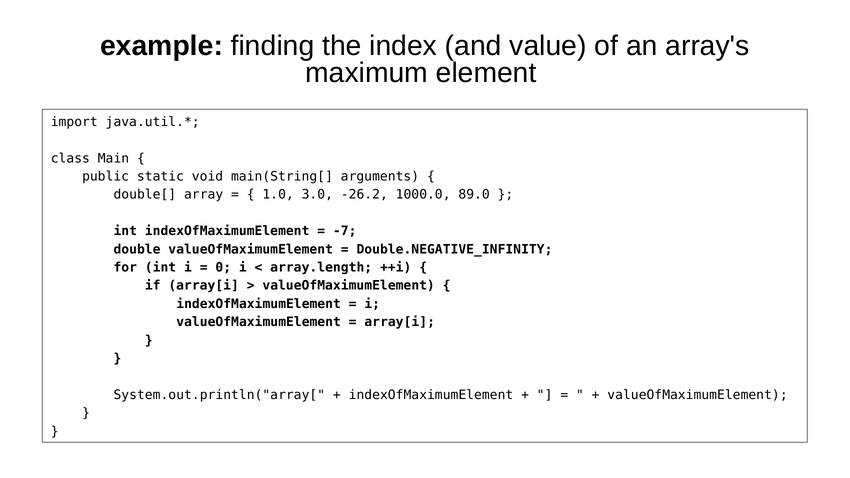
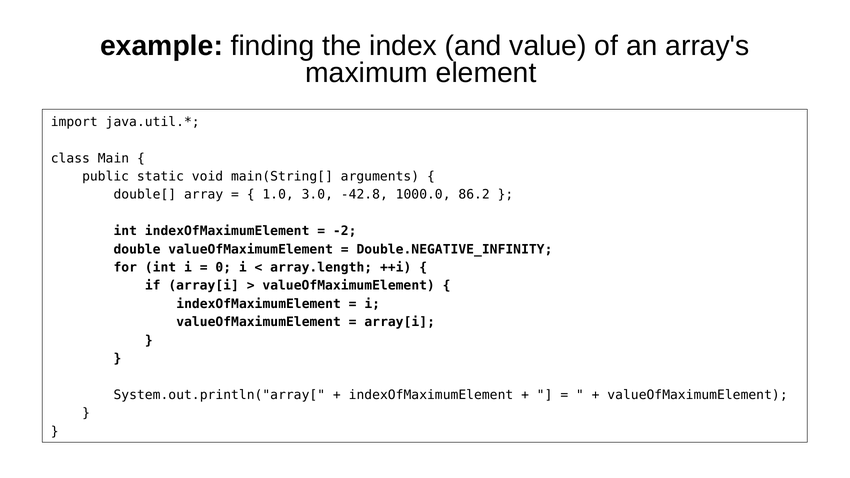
-26.2: -26.2 -> -42.8
89.0: 89.0 -> 86.2
-7: -7 -> -2
